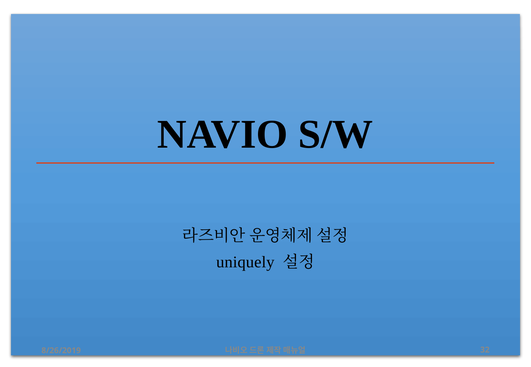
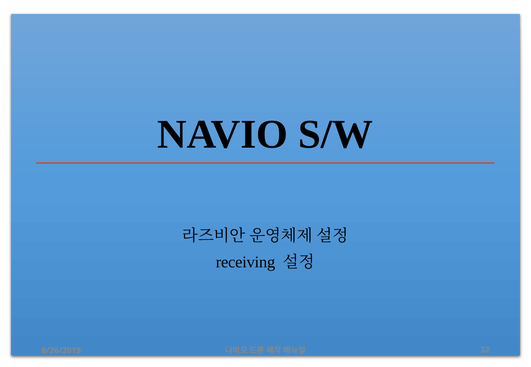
uniquely: uniquely -> receiving
